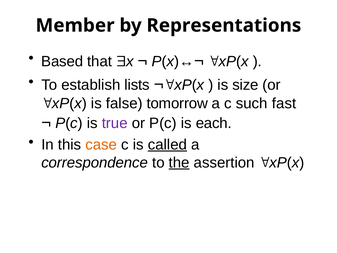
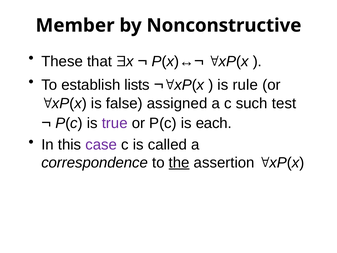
Representations: Representations -> Nonconstructive
Based: Based -> These
size: size -> rule
tomorrow: tomorrow -> assigned
fast: fast -> test
case colour: orange -> purple
called underline: present -> none
